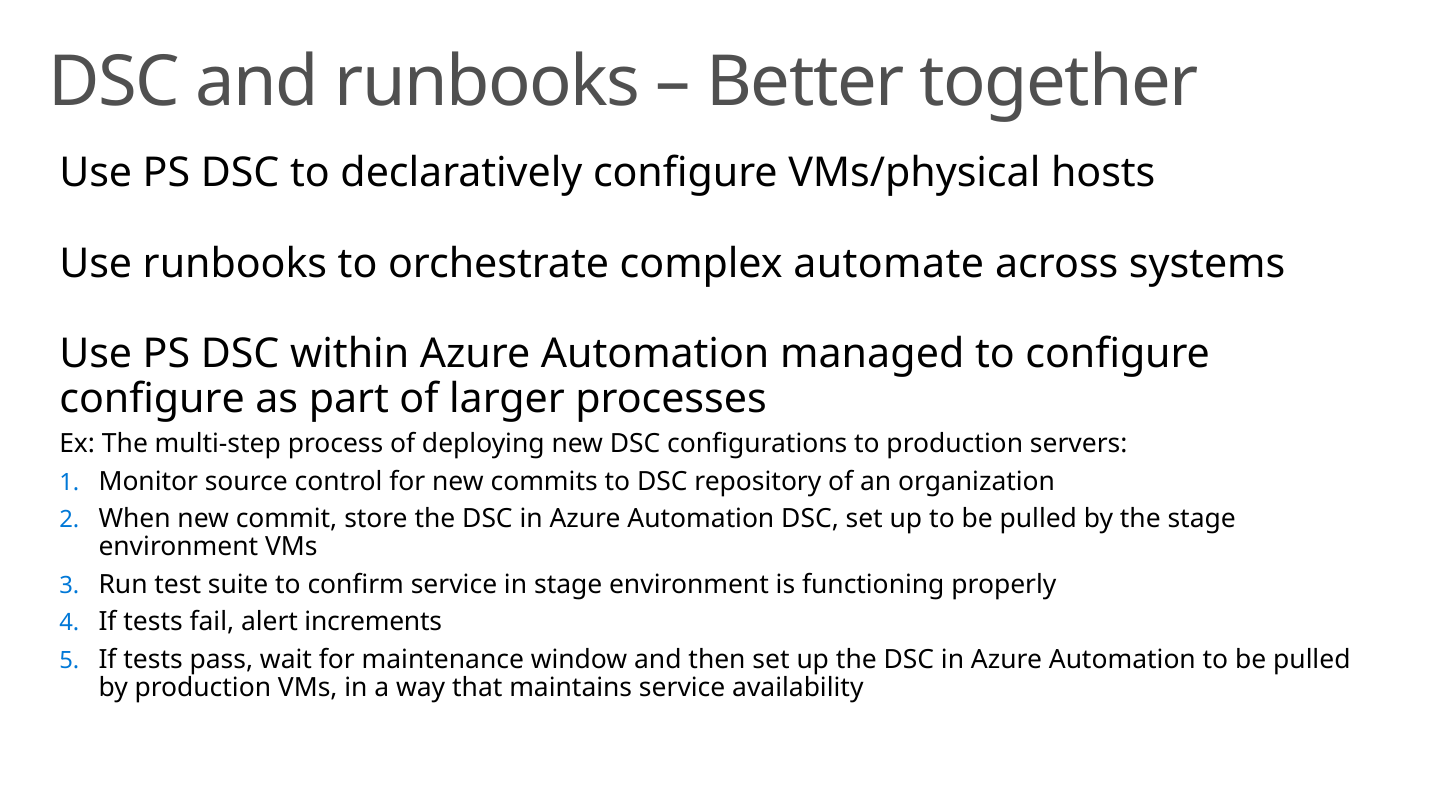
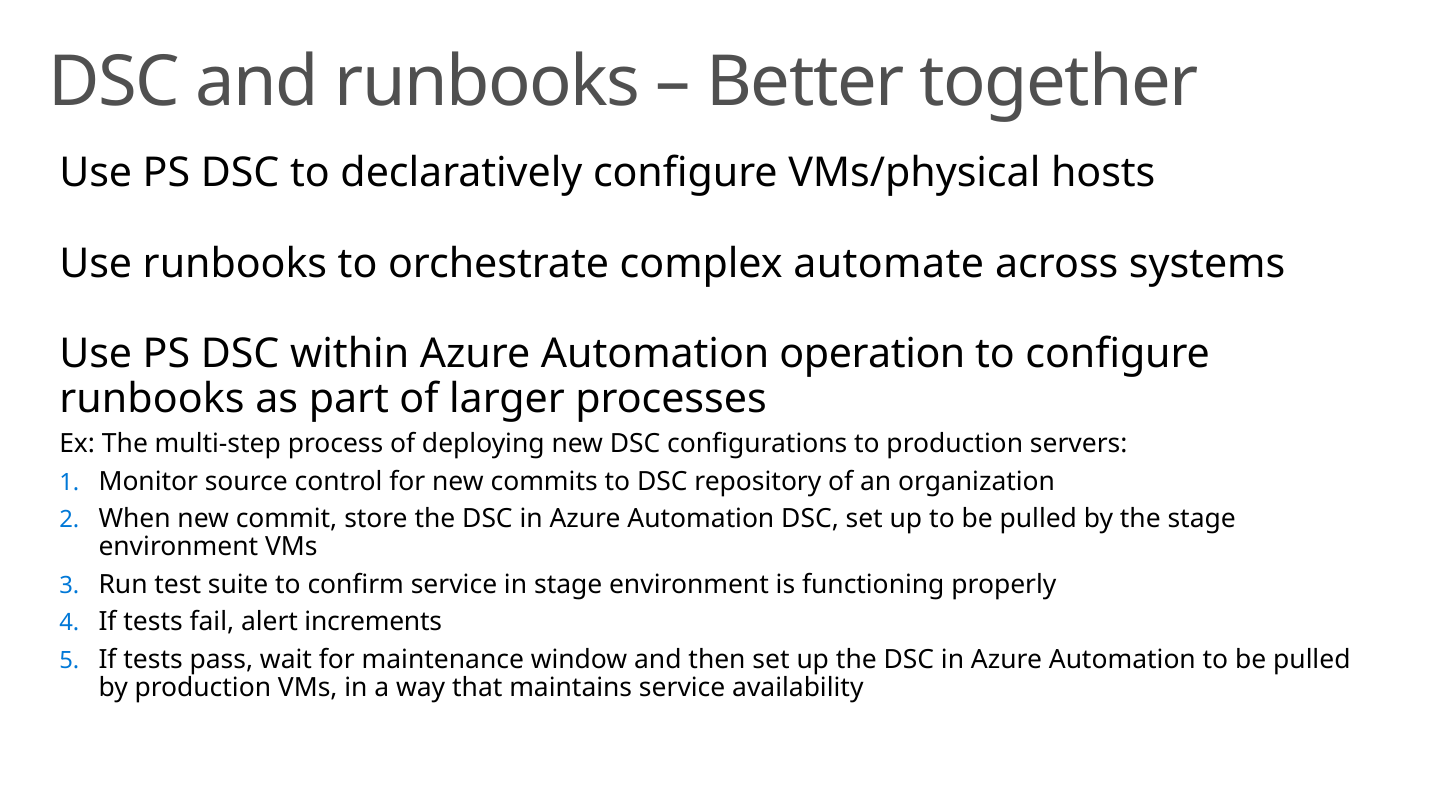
managed: managed -> operation
configure at (152, 399): configure -> runbooks
